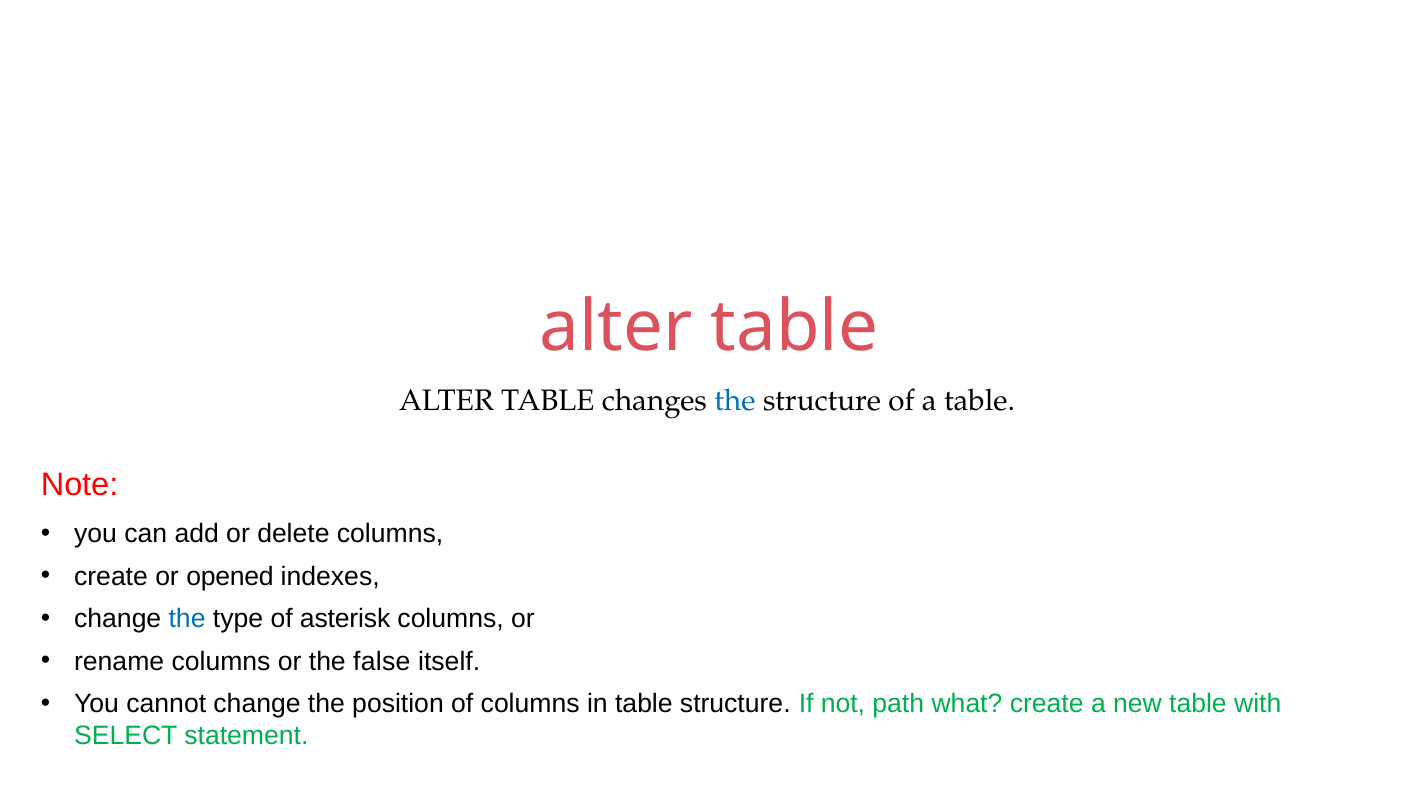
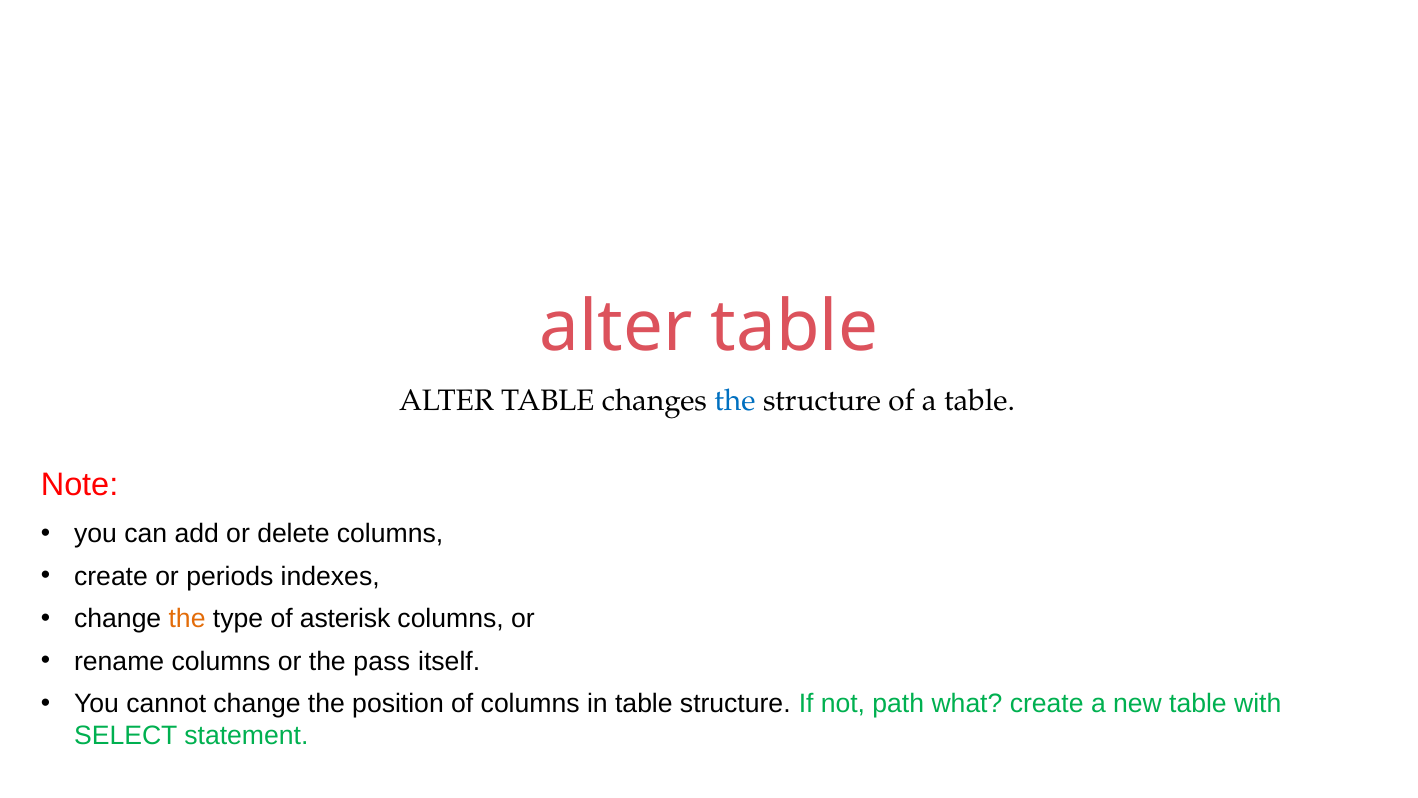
opened: opened -> periods
the at (187, 619) colour: blue -> orange
false: false -> pass
